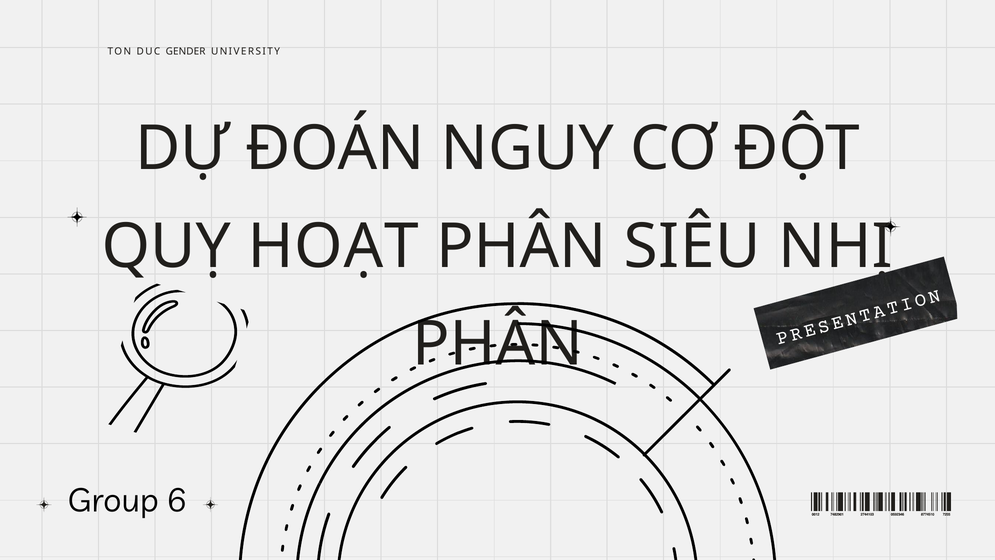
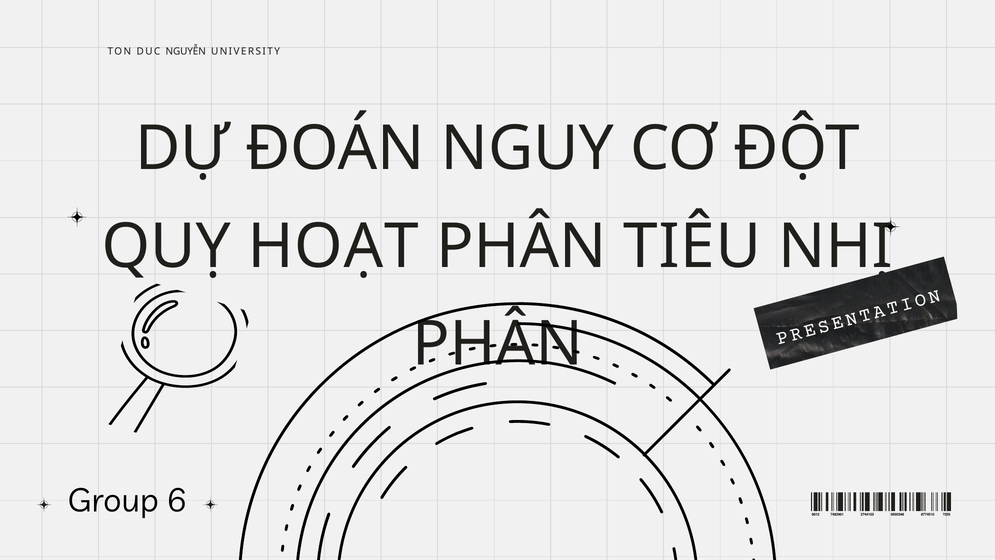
GENDER: GENDER -> NGUYỄN
SIÊU: SIÊU -> TIÊU
